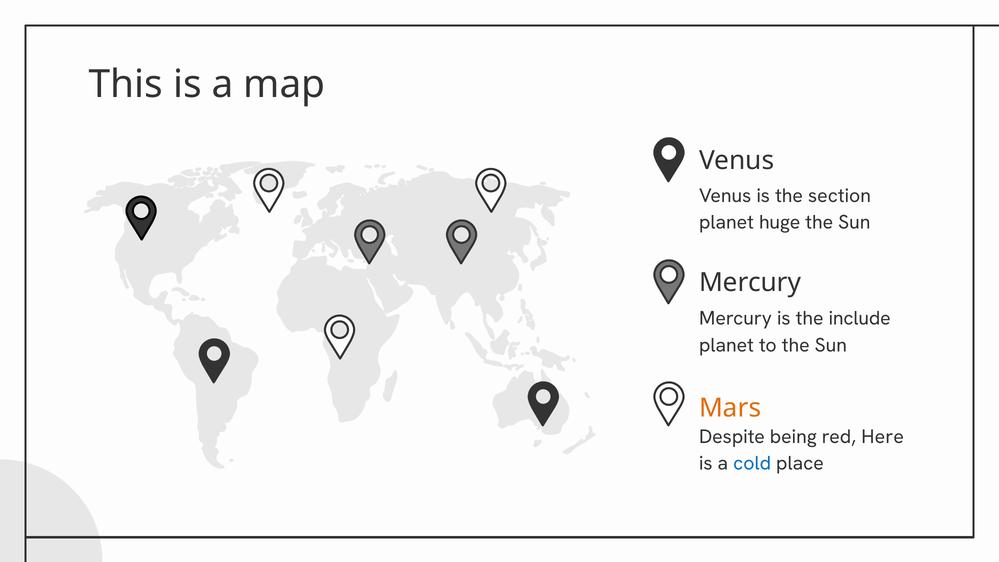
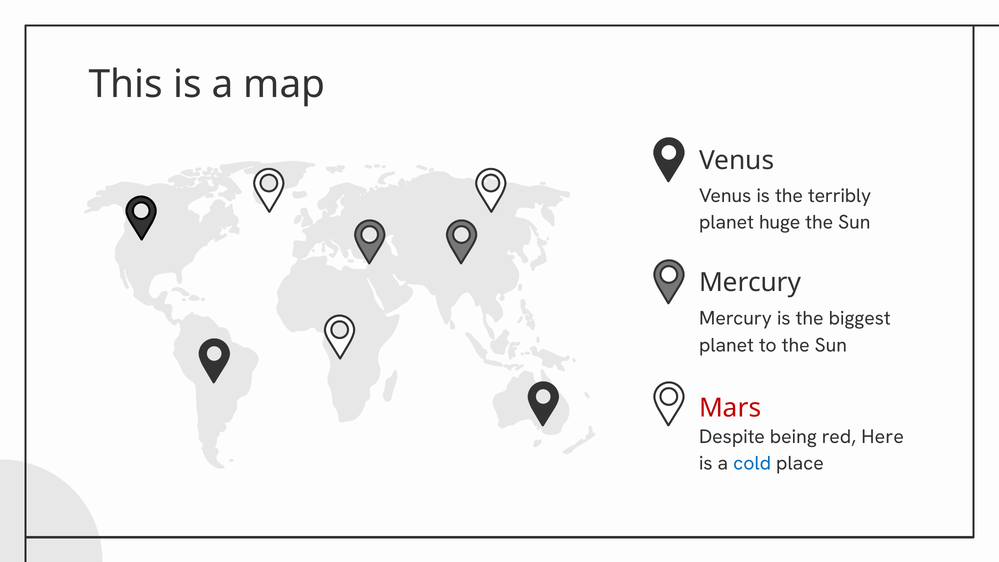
section: section -> terribly
include: include -> biggest
Mars colour: orange -> red
